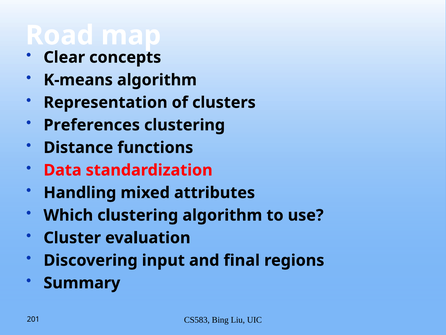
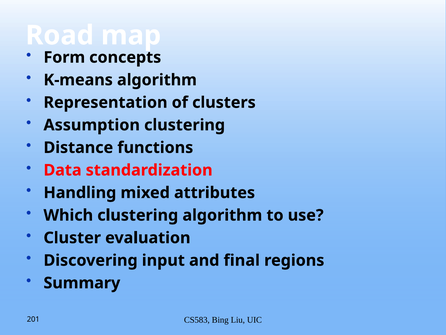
Clear: Clear -> Form
Preferences: Preferences -> Assumption
